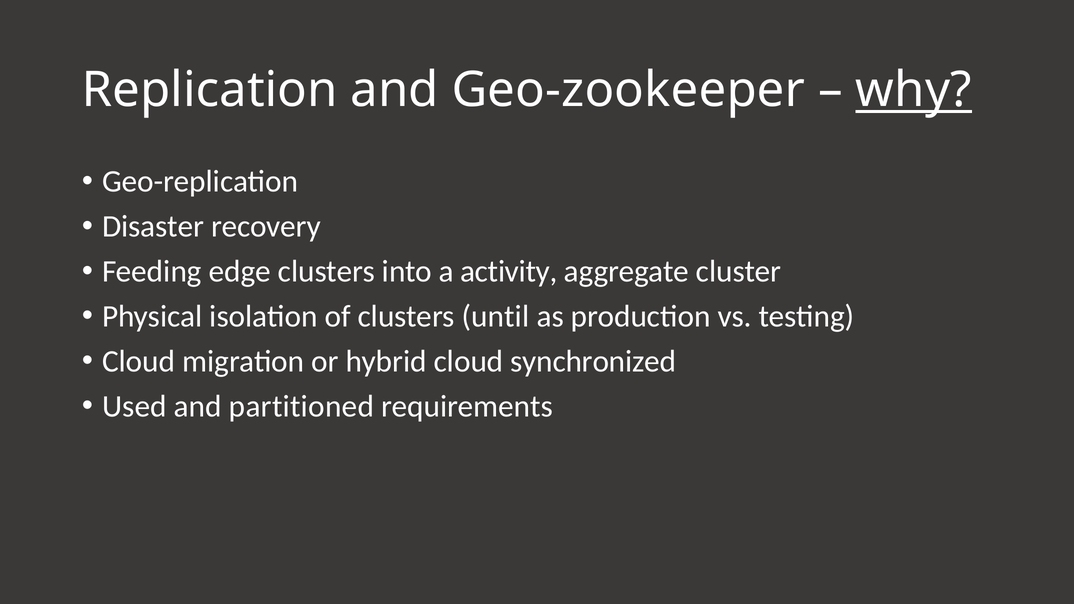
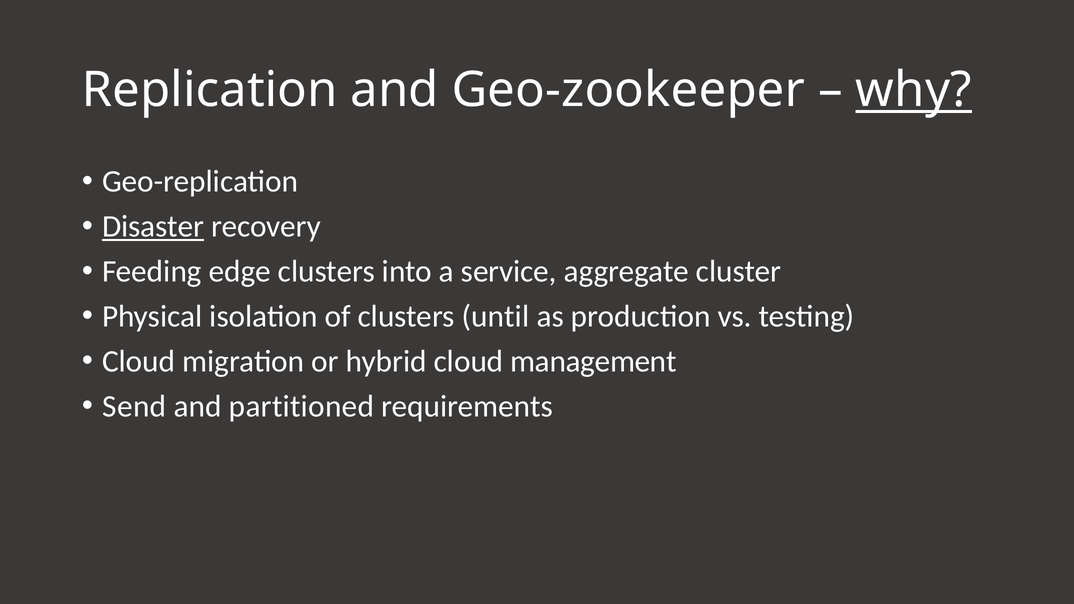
Disaster underline: none -> present
activity: activity -> service
synchronized: synchronized -> management
Used: Used -> Send
